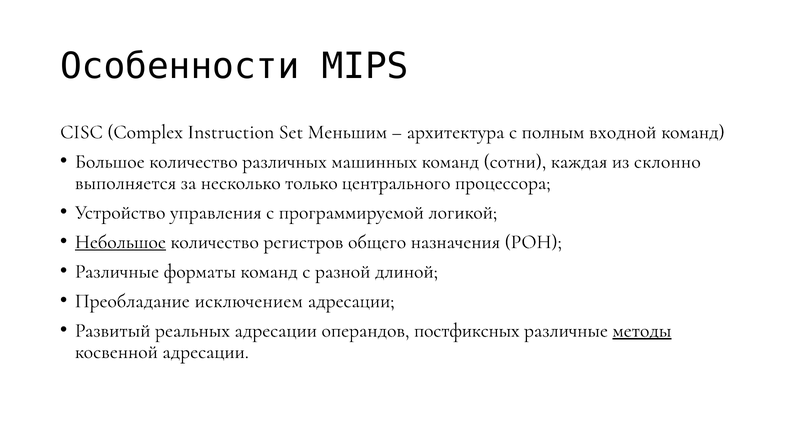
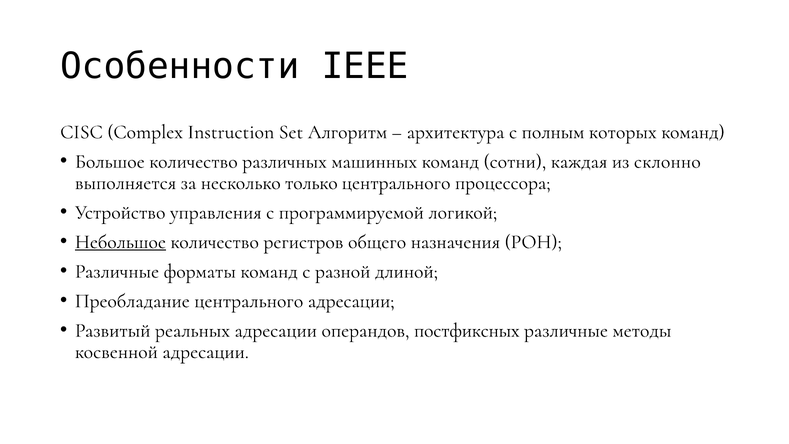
MIPS: MIPS -> IEEE
Меньшим: Меньшим -> Алгоритм
входной: входной -> которых
Преобладание исключением: исключением -> центрального
методы underline: present -> none
